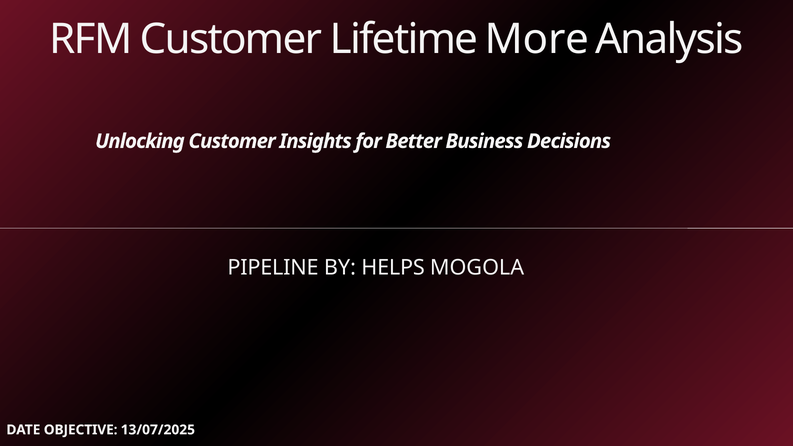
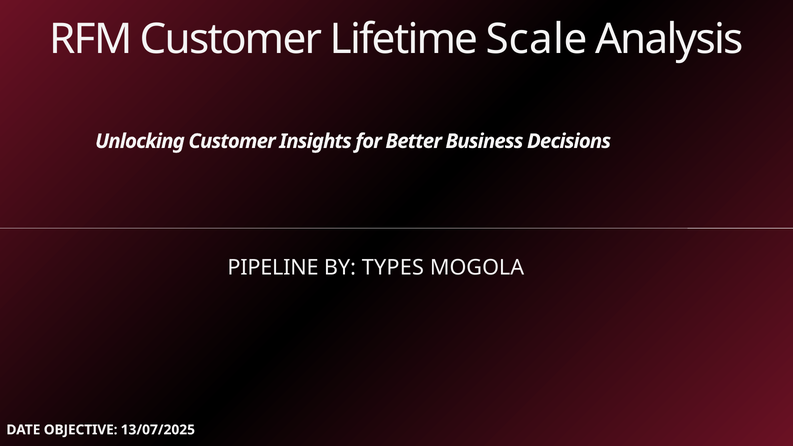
More: More -> Scale
HELPS: HELPS -> TYPES
